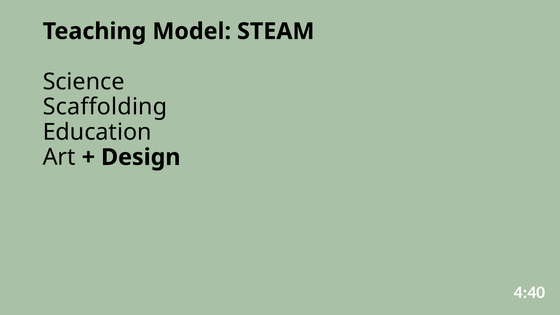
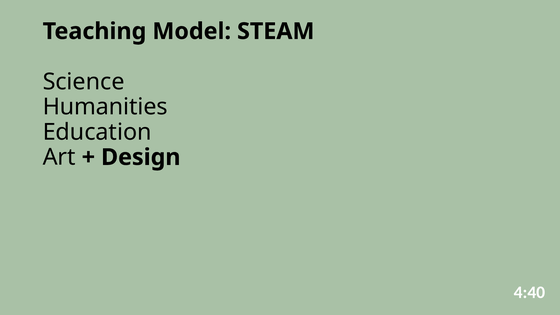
Scaffolding: Scaffolding -> Humanities
